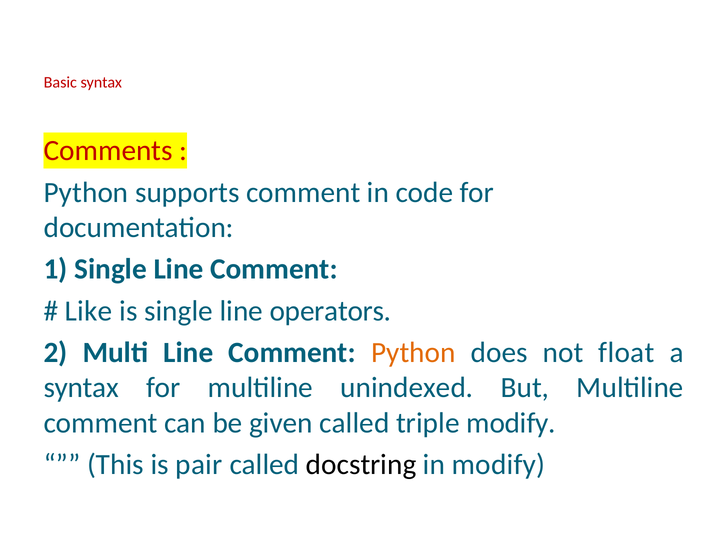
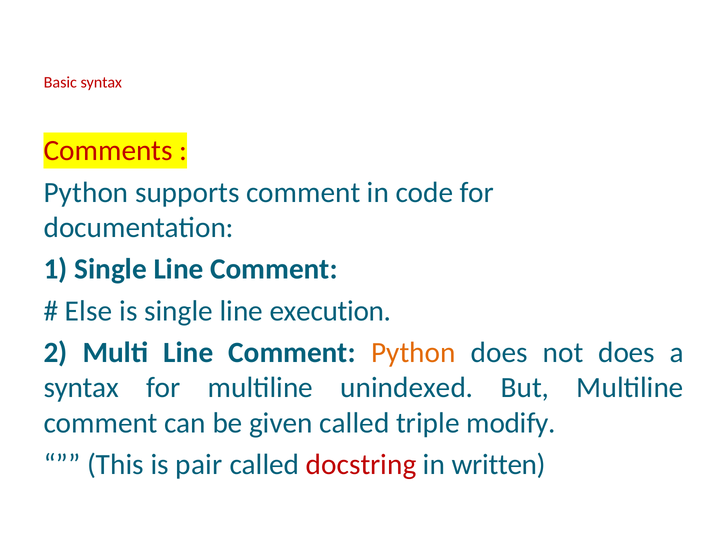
Like: Like -> Else
operators: operators -> execution
not float: float -> does
docstring colour: black -> red
in modify: modify -> written
